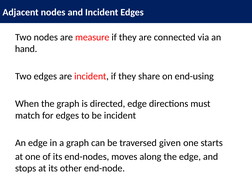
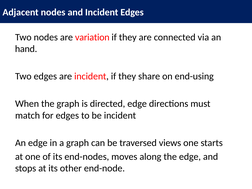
measure: measure -> variation
given: given -> views
